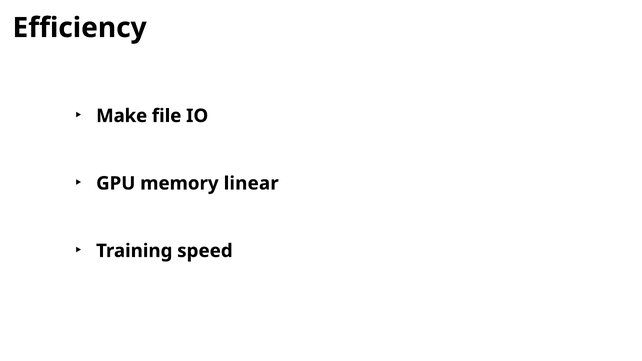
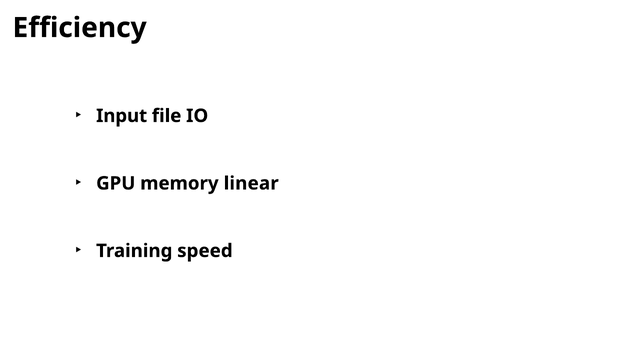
Make: Make -> Input
